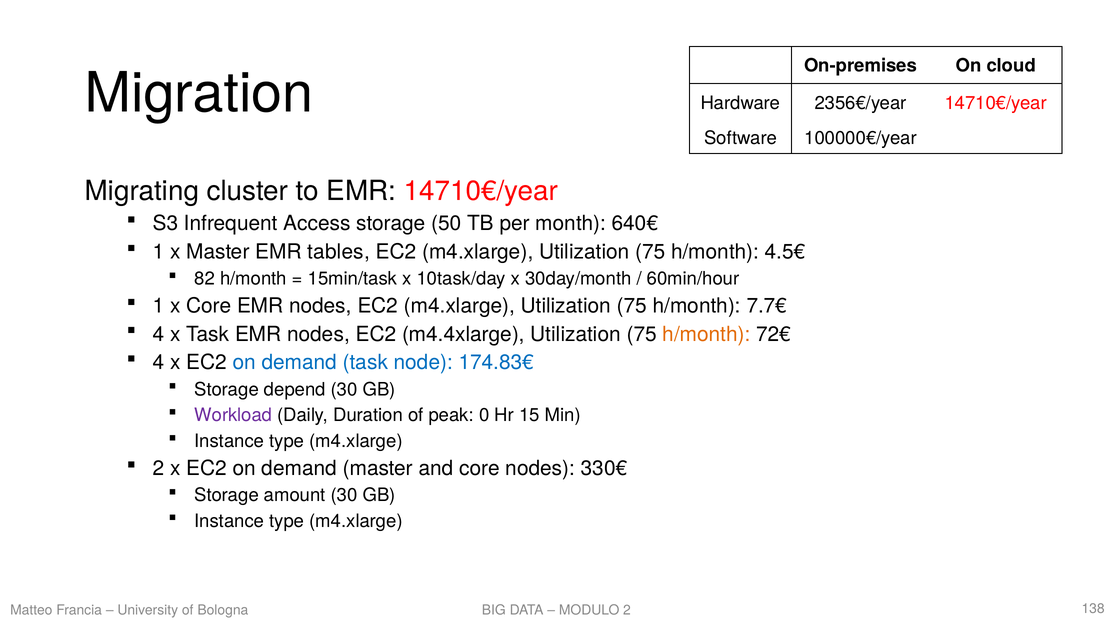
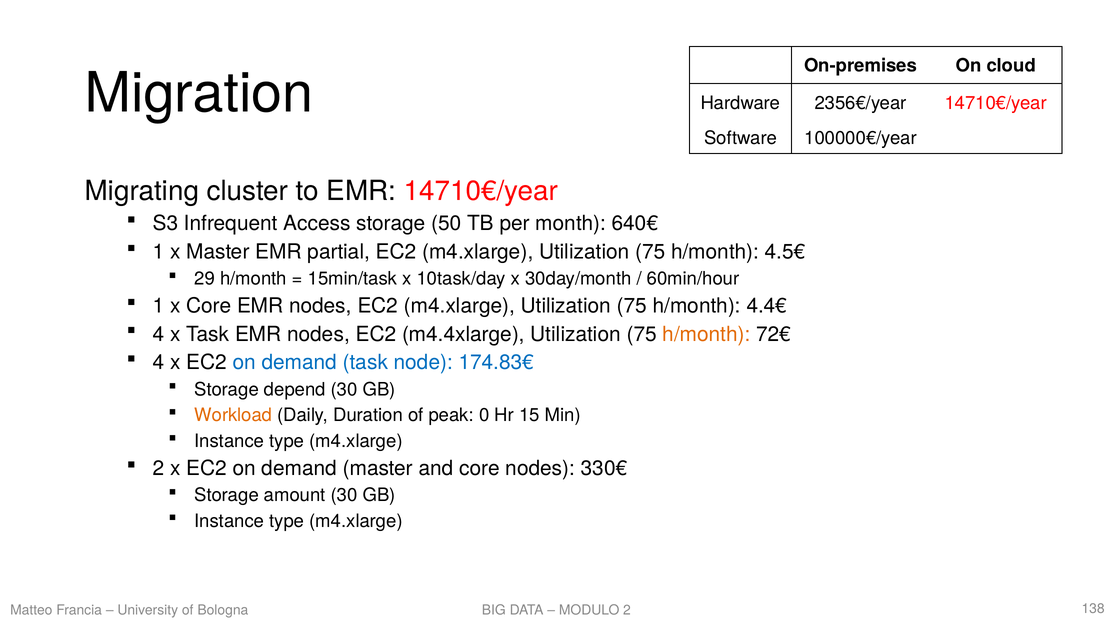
tables: tables -> partial
82: 82 -> 29
7.7€: 7.7€ -> 4.4€
Workload colour: purple -> orange
